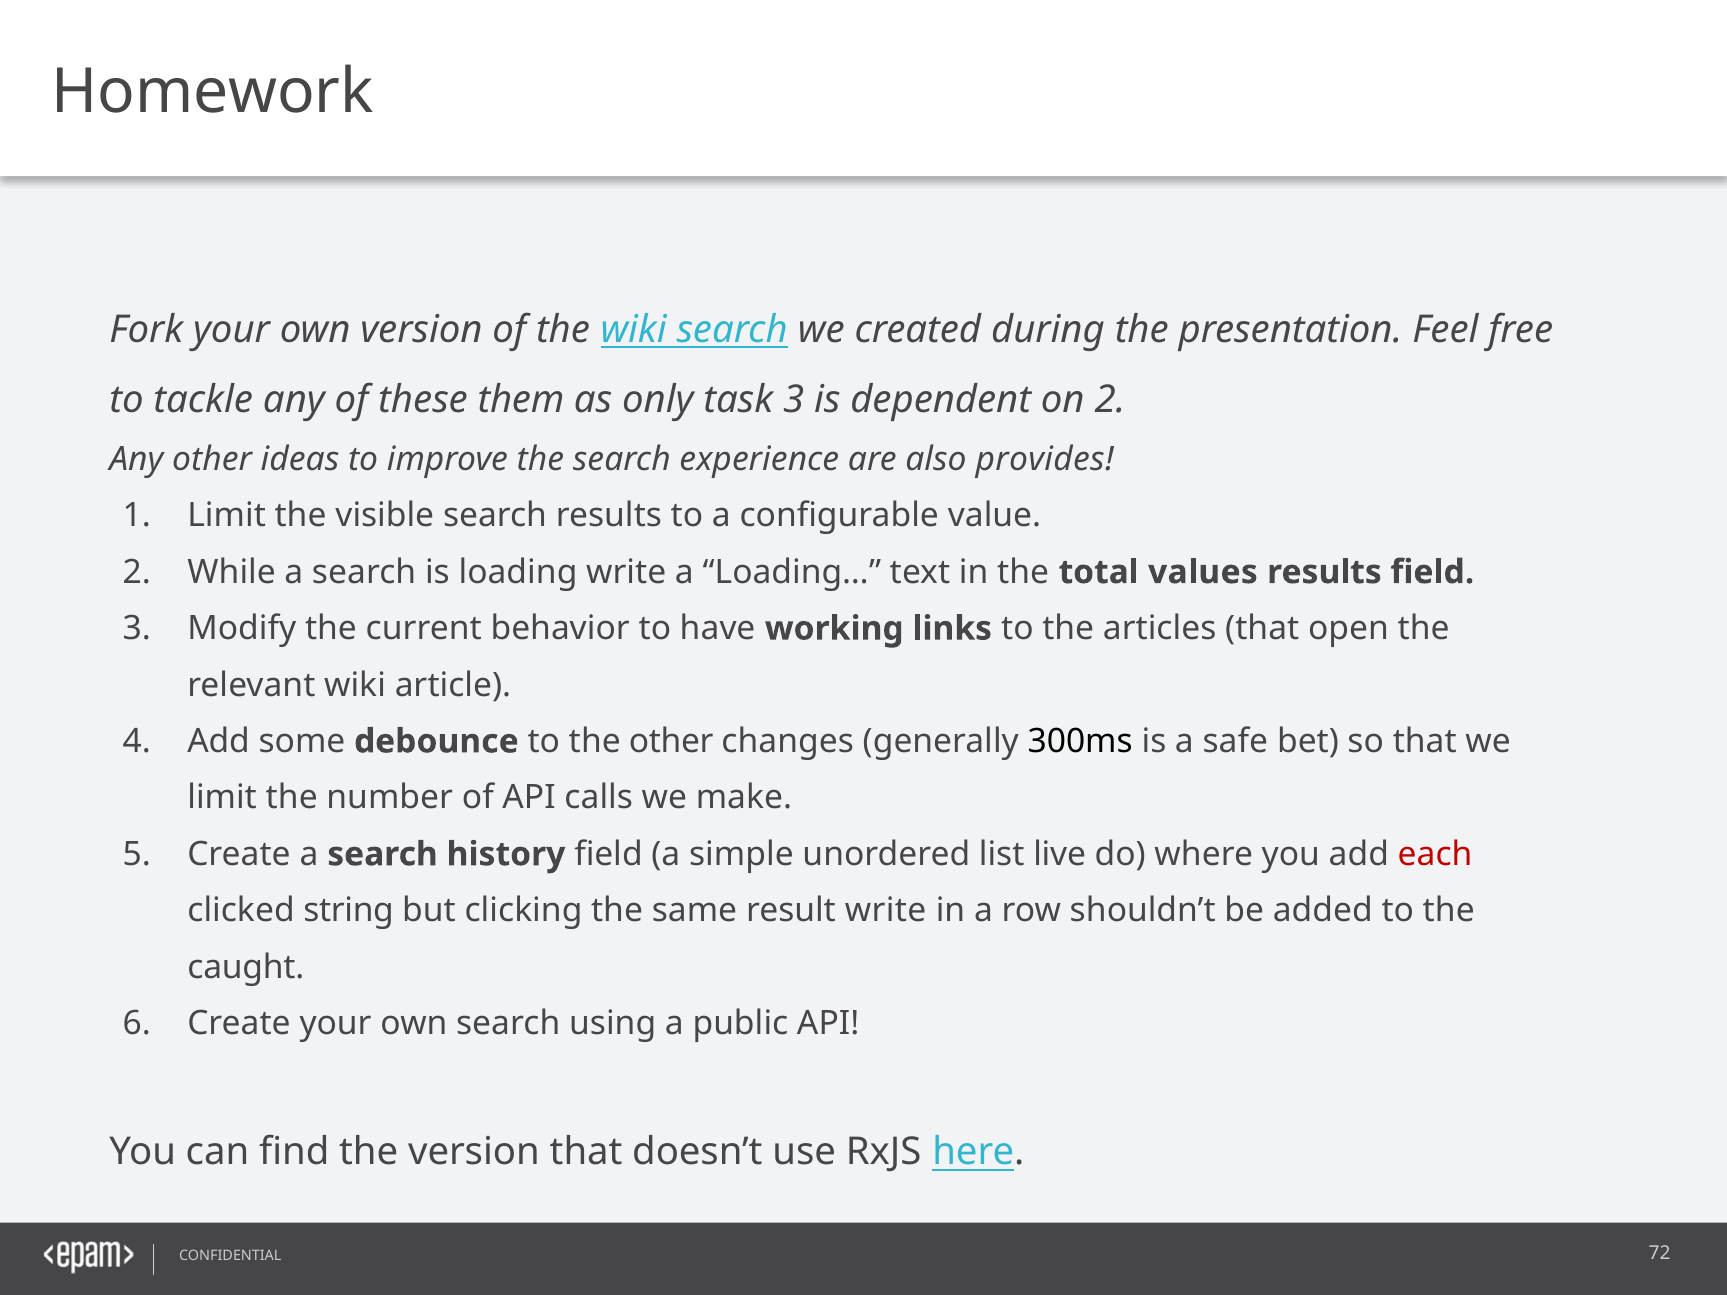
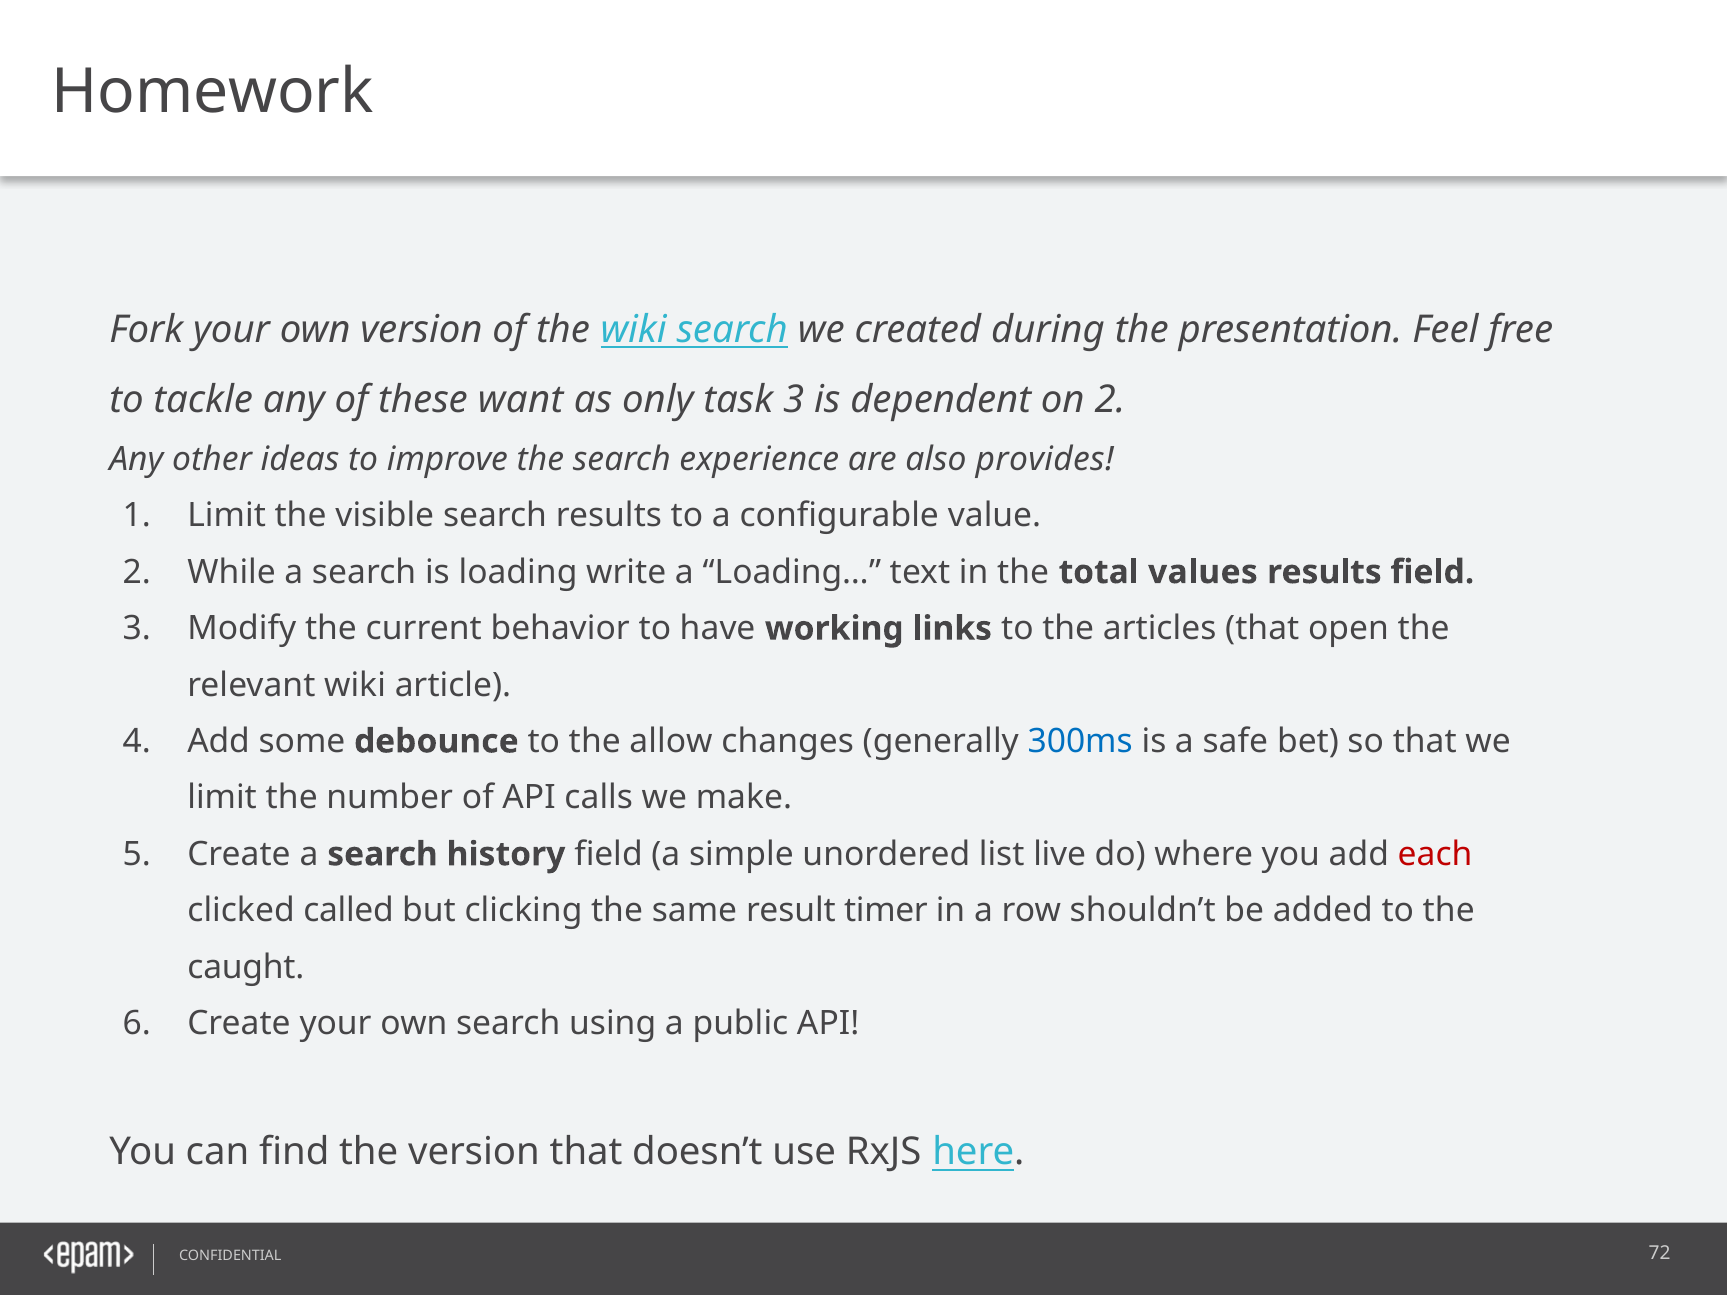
them: them -> want
the other: other -> allow
300ms colour: black -> blue
string: string -> called
result write: write -> timer
